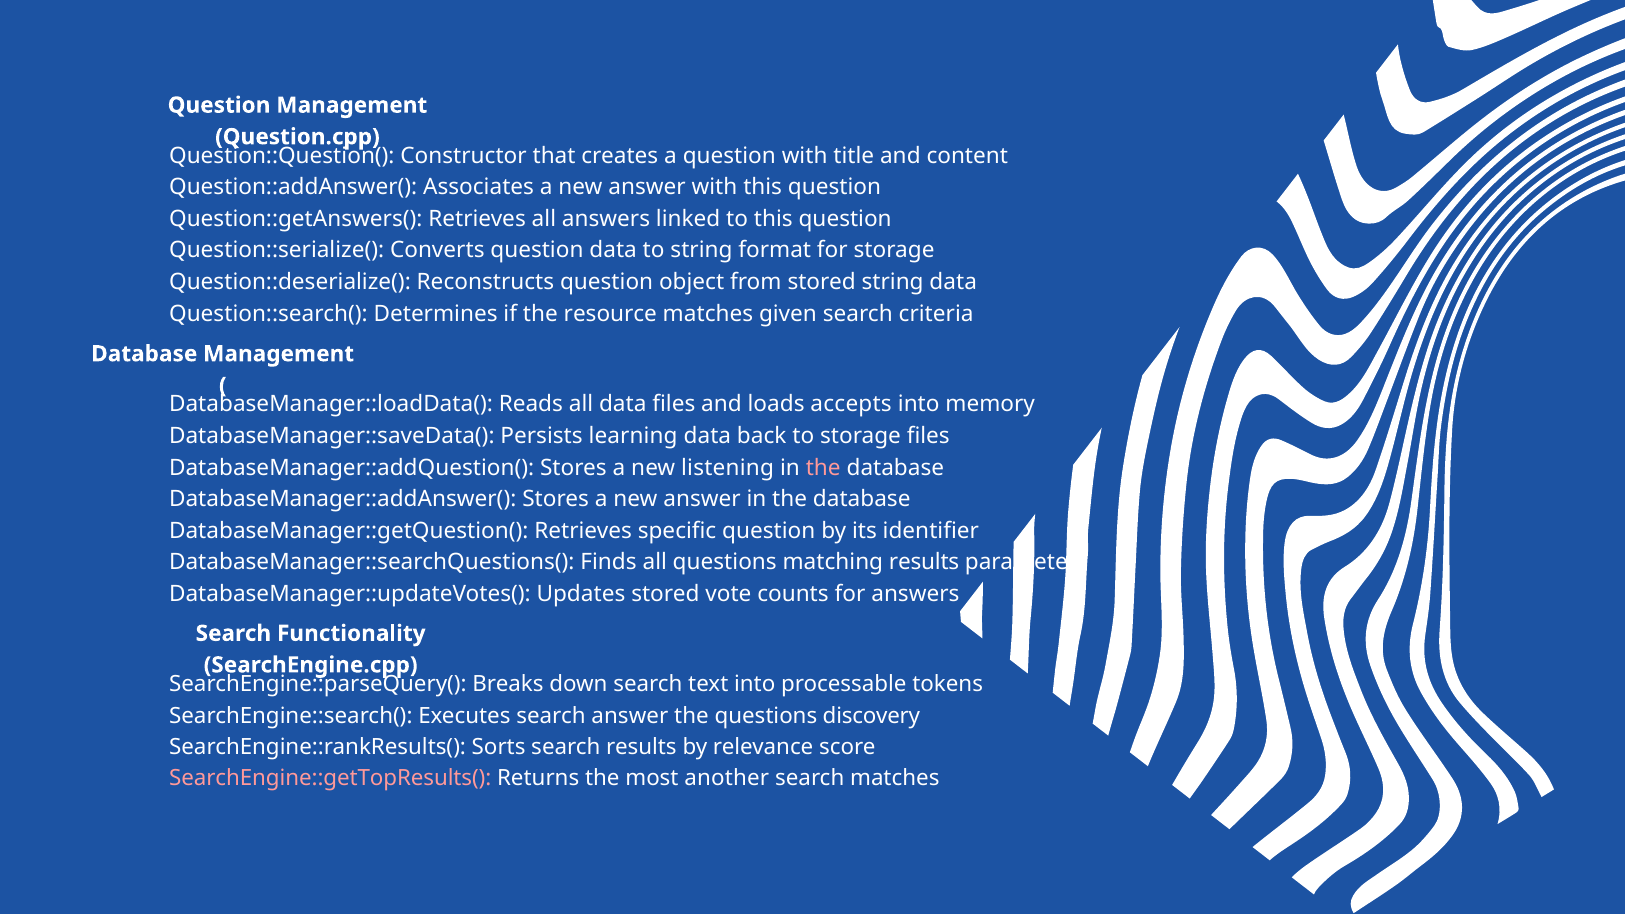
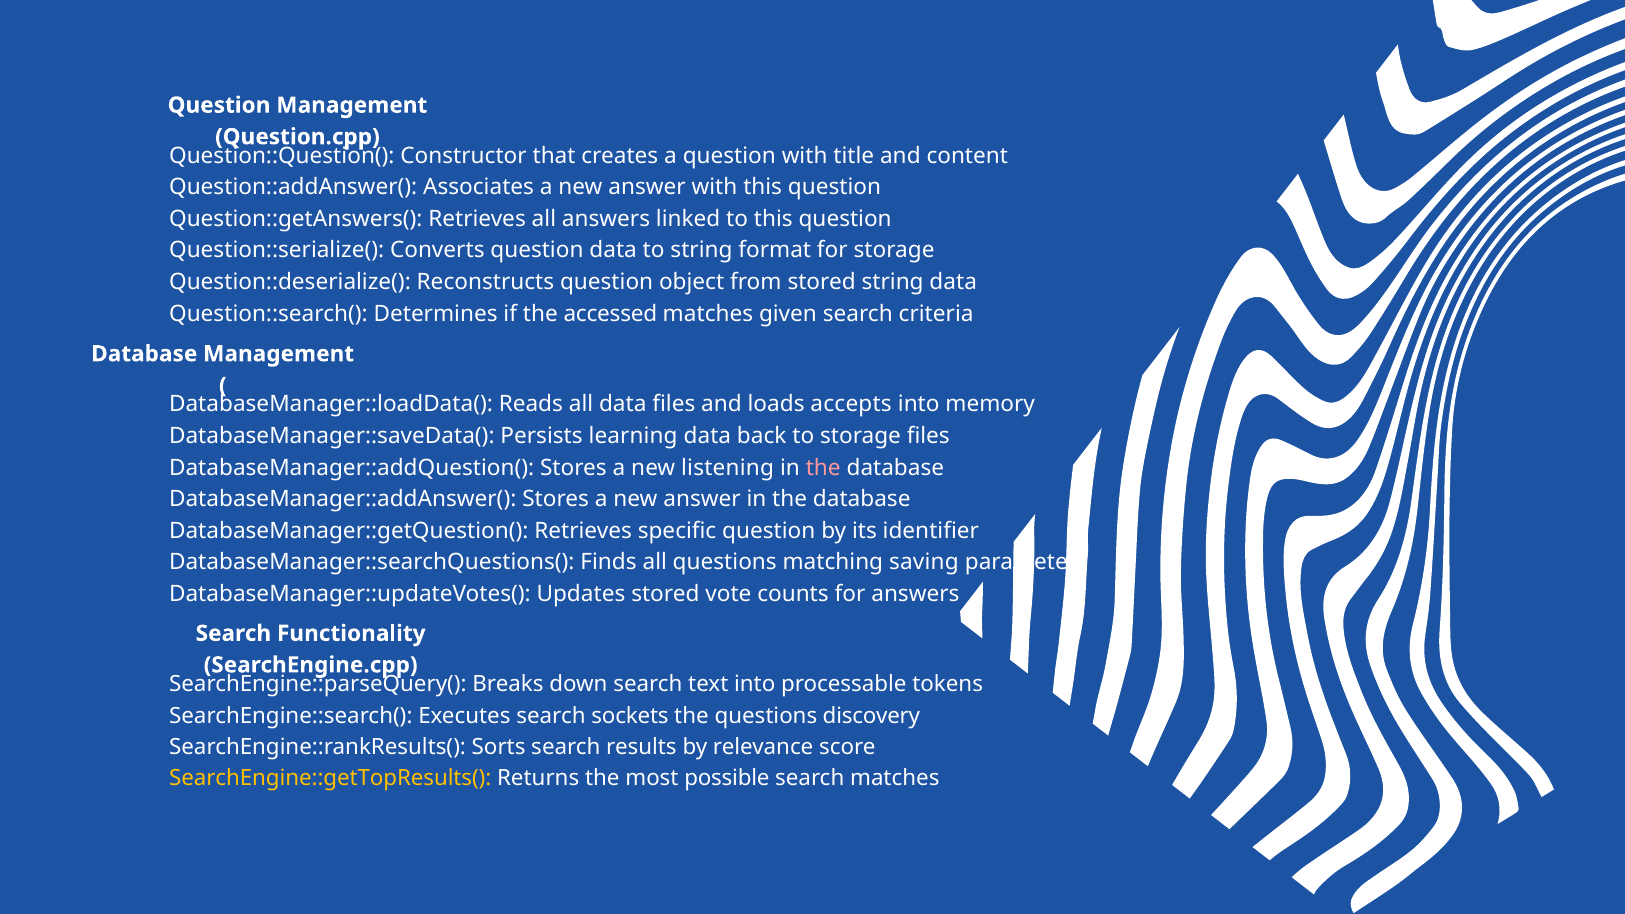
resource: resource -> accessed
matching results: results -> saving
search answer: answer -> sockets
SearchEngine::getTopResults( colour: pink -> yellow
another: another -> possible
